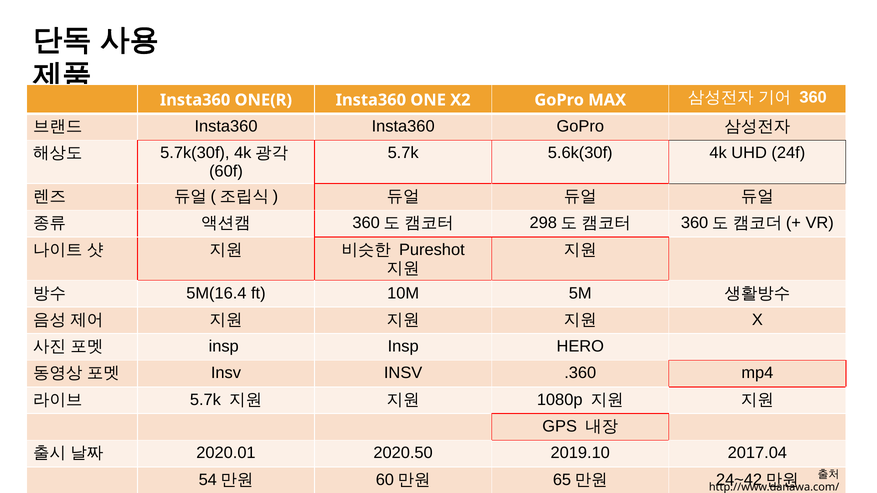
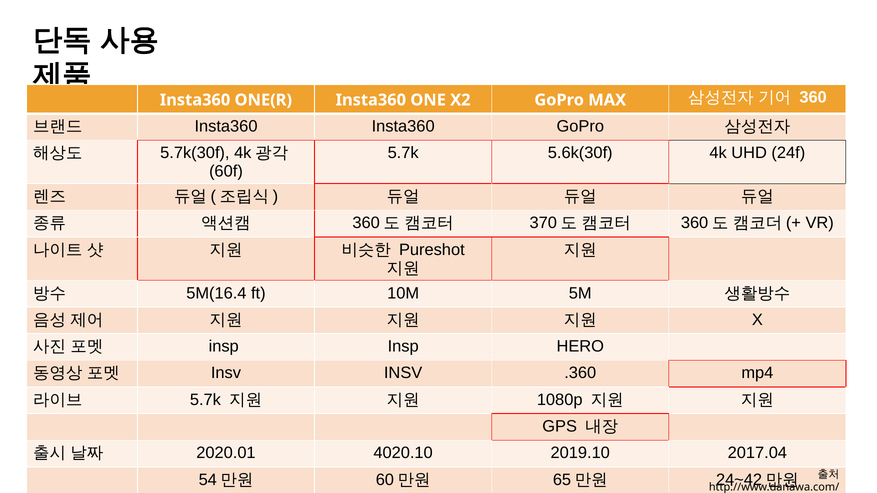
298: 298 -> 370
2020.50: 2020.50 -> 4020.10
